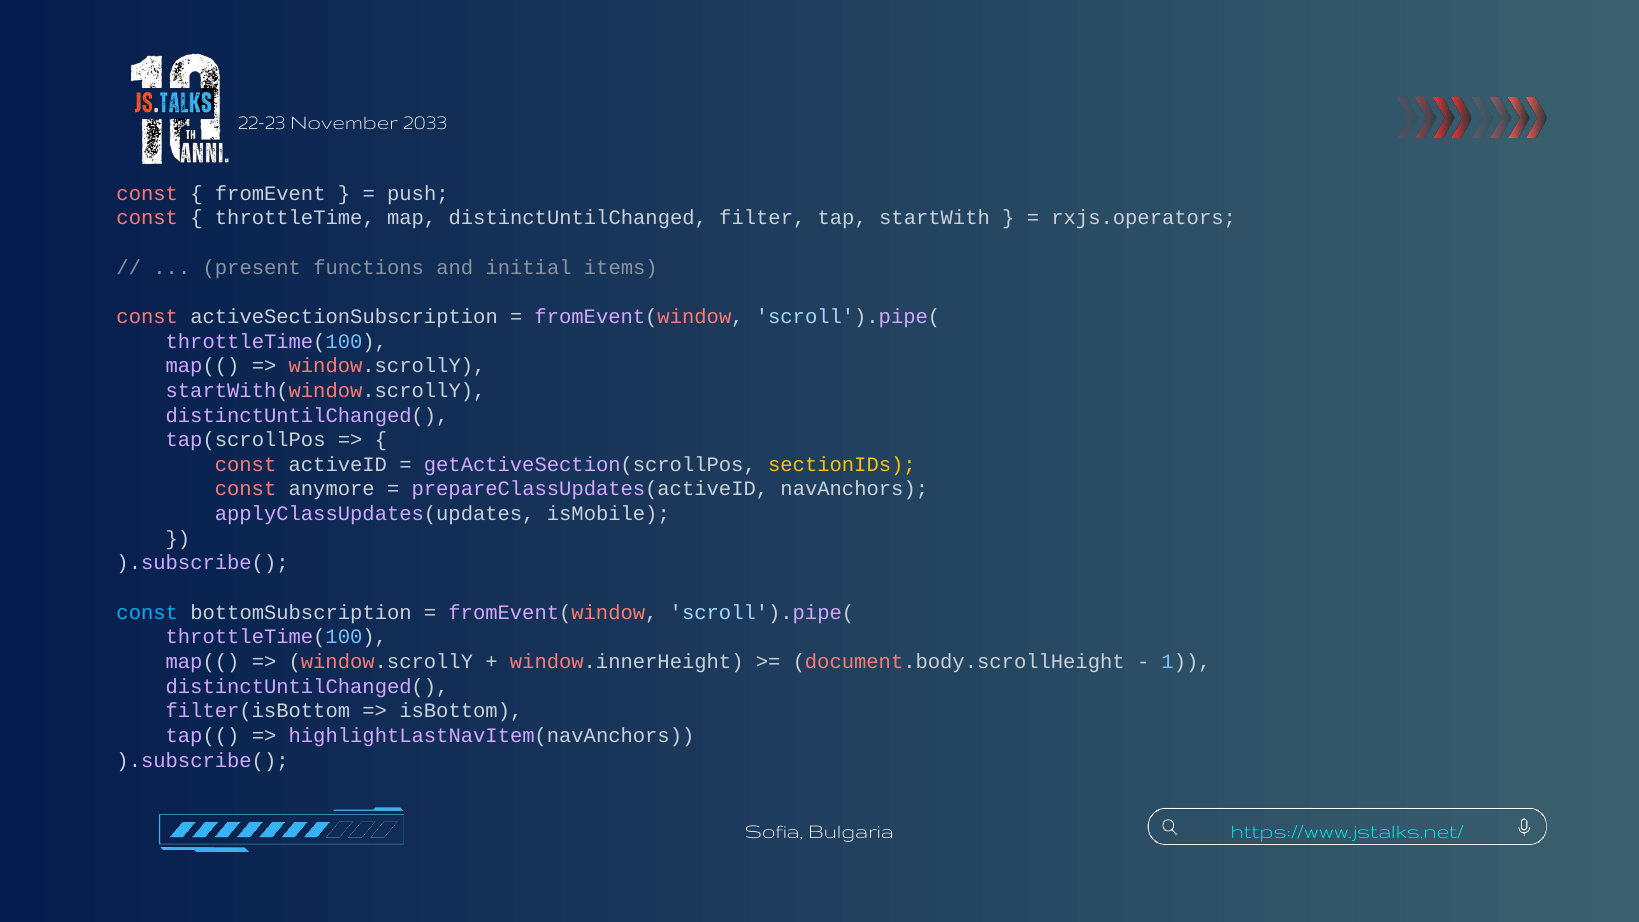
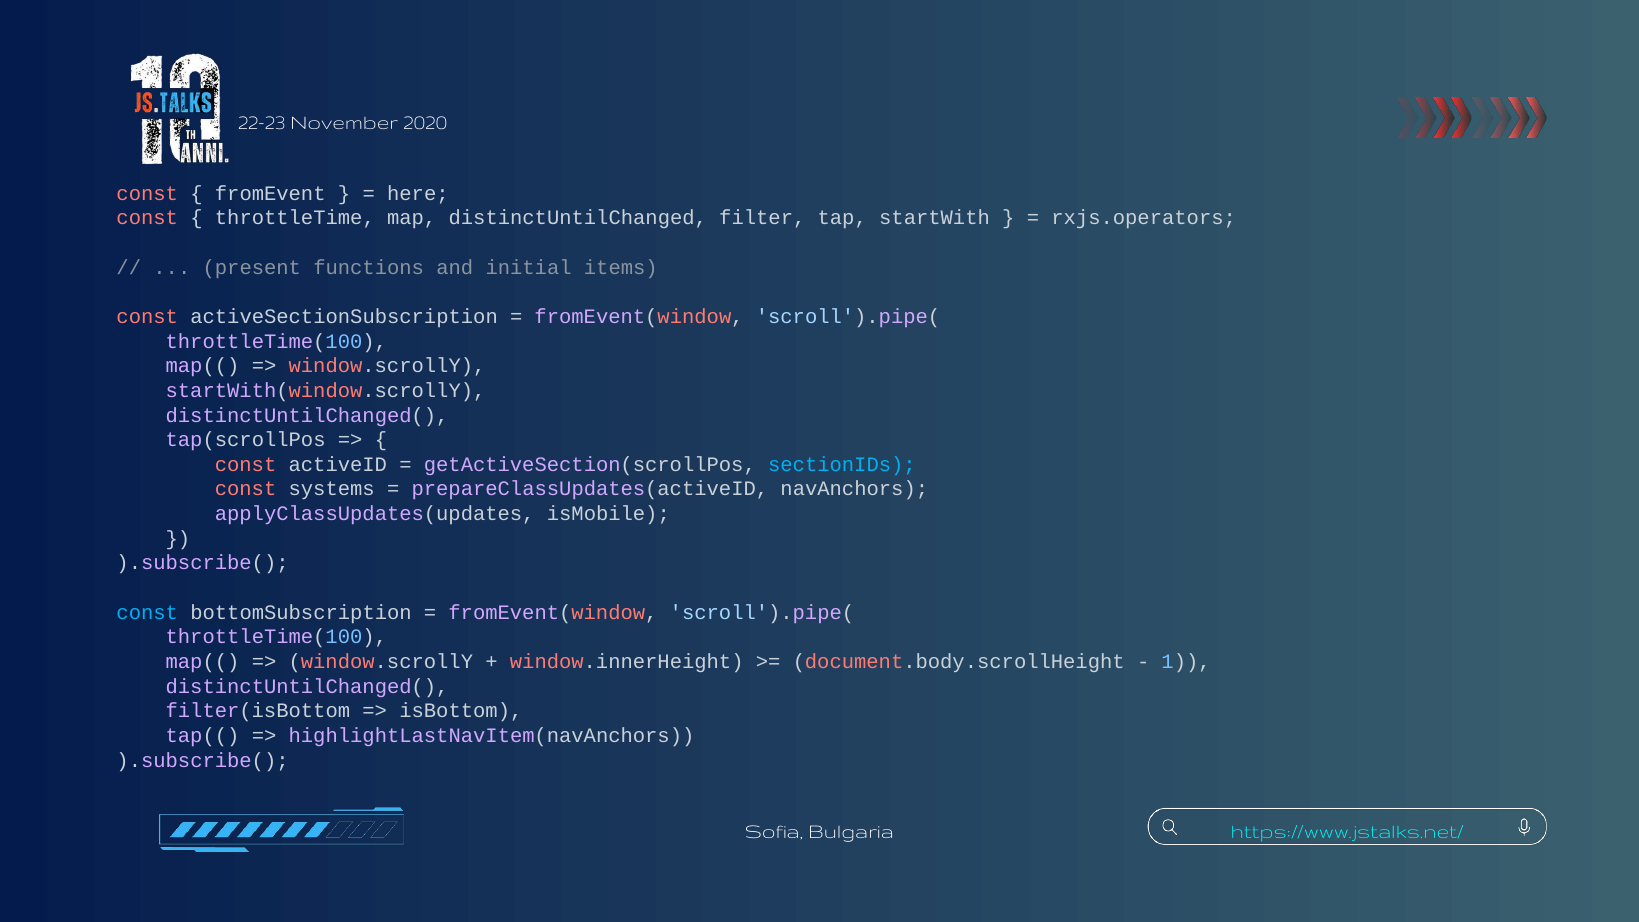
2033: 2033 -> 2020
push: push -> here
sectionIDs colour: yellow -> light blue
anymore: anymore -> systems
